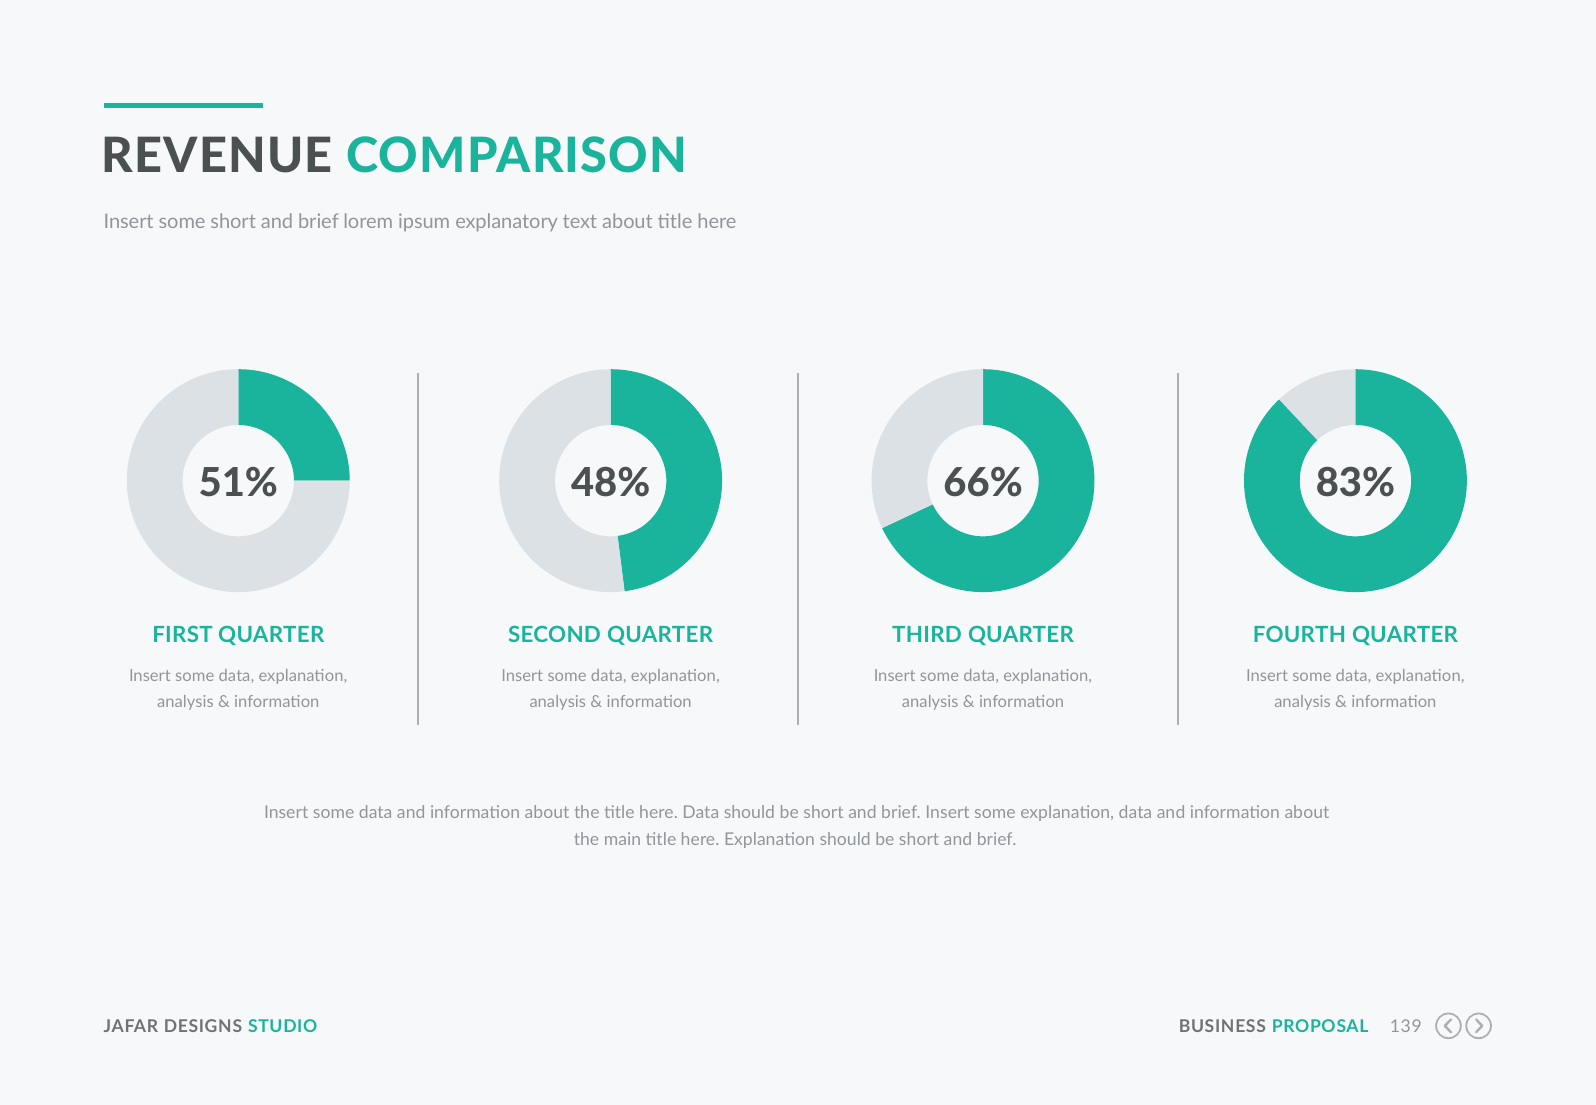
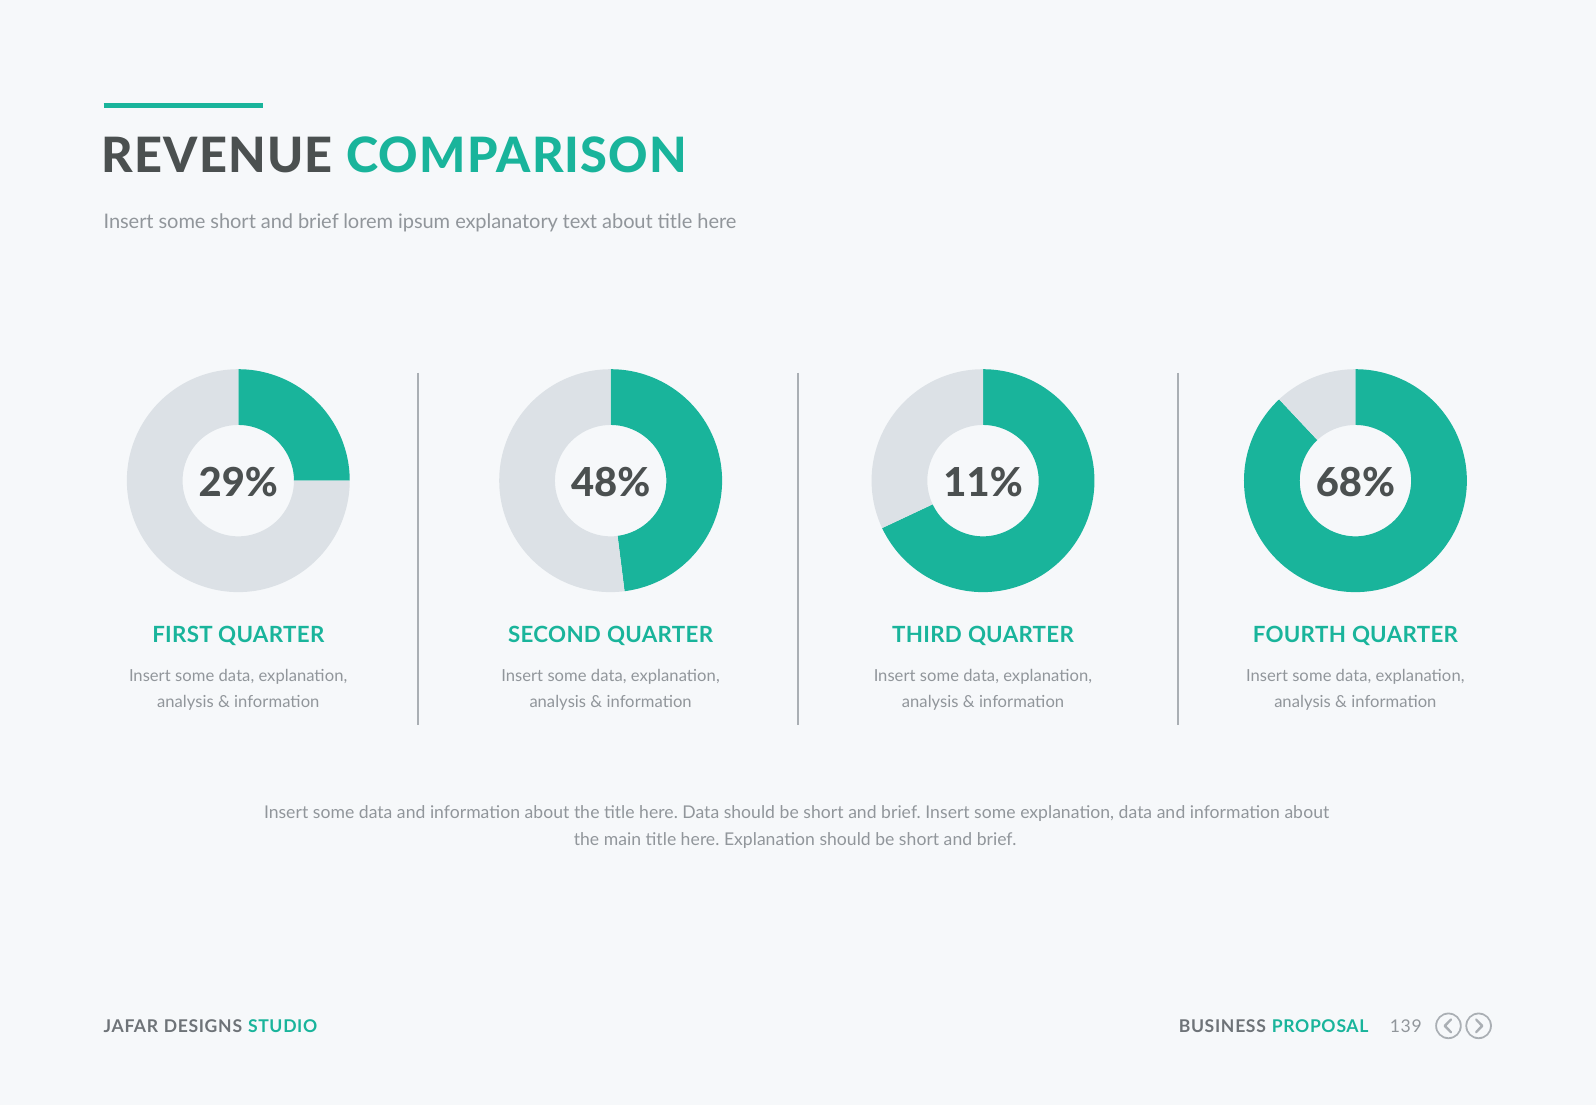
51%: 51% -> 29%
66%: 66% -> 11%
83%: 83% -> 68%
